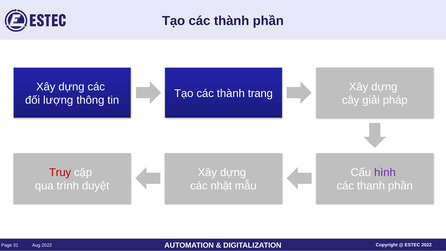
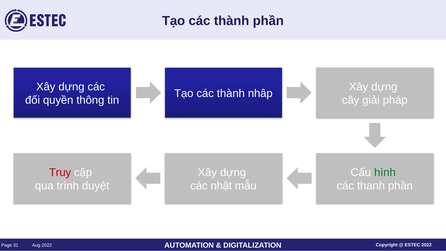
trang: trang -> nhâp
lượng: lượng -> quyền
hình colour: purple -> green
